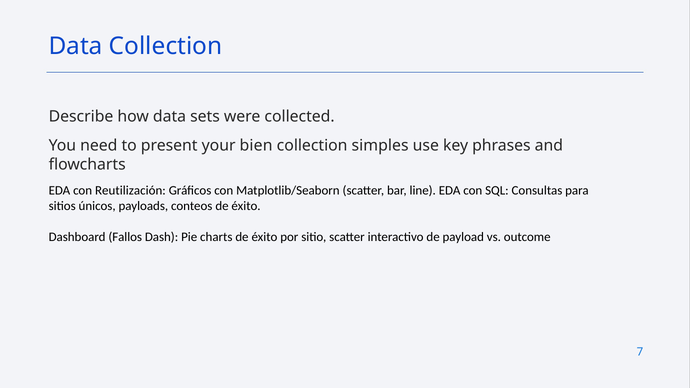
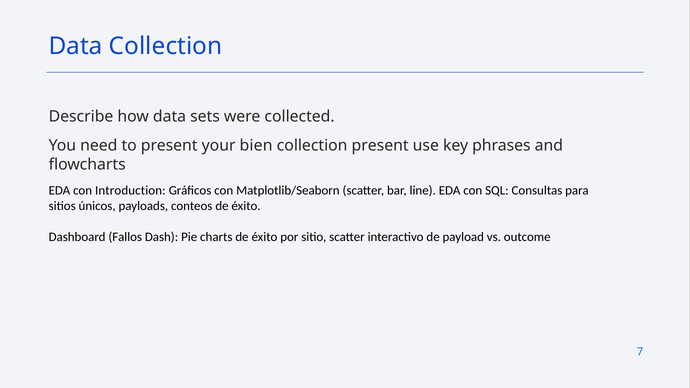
collection simples: simples -> present
Reutilización: Reutilización -> Introduction
